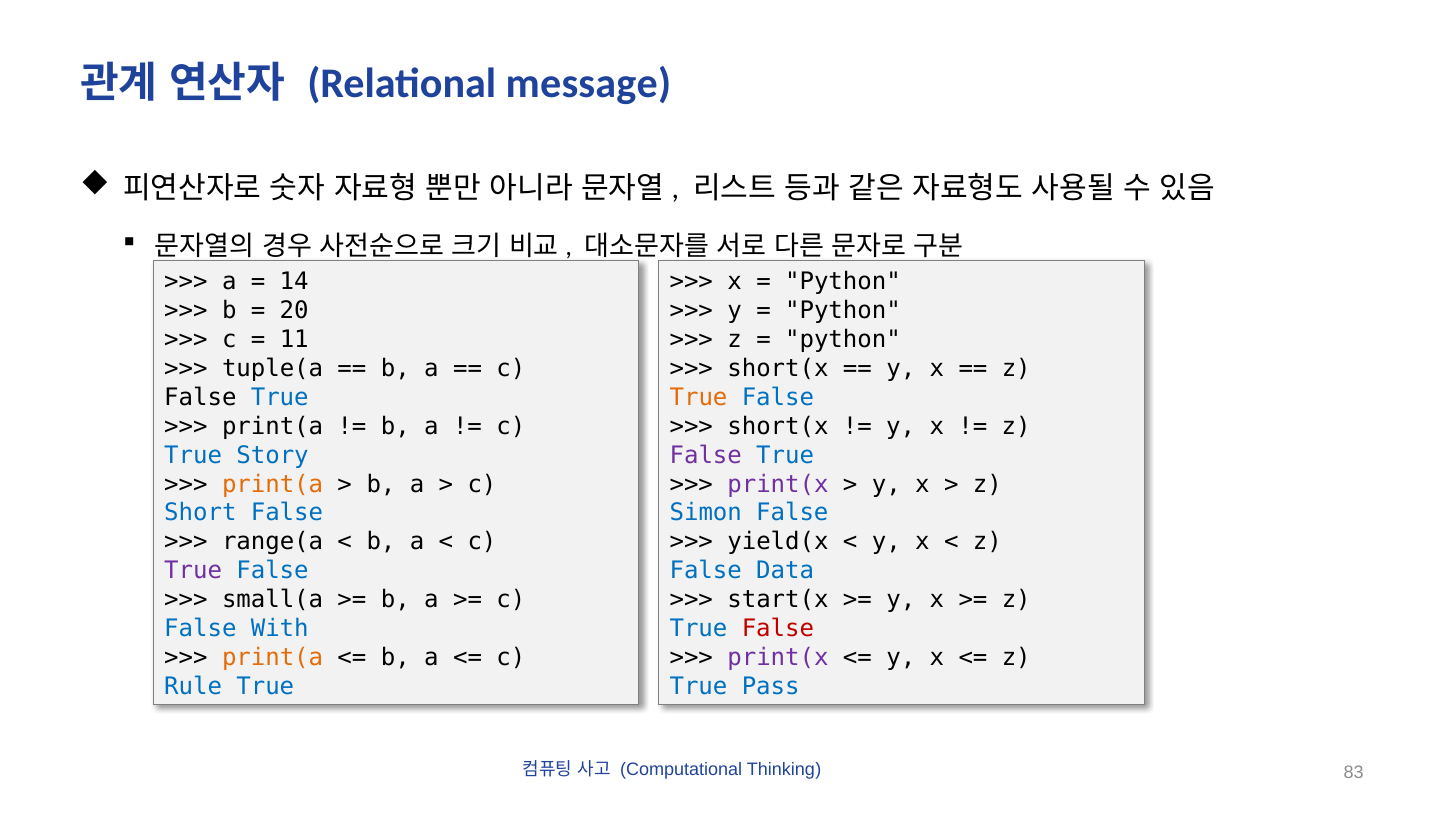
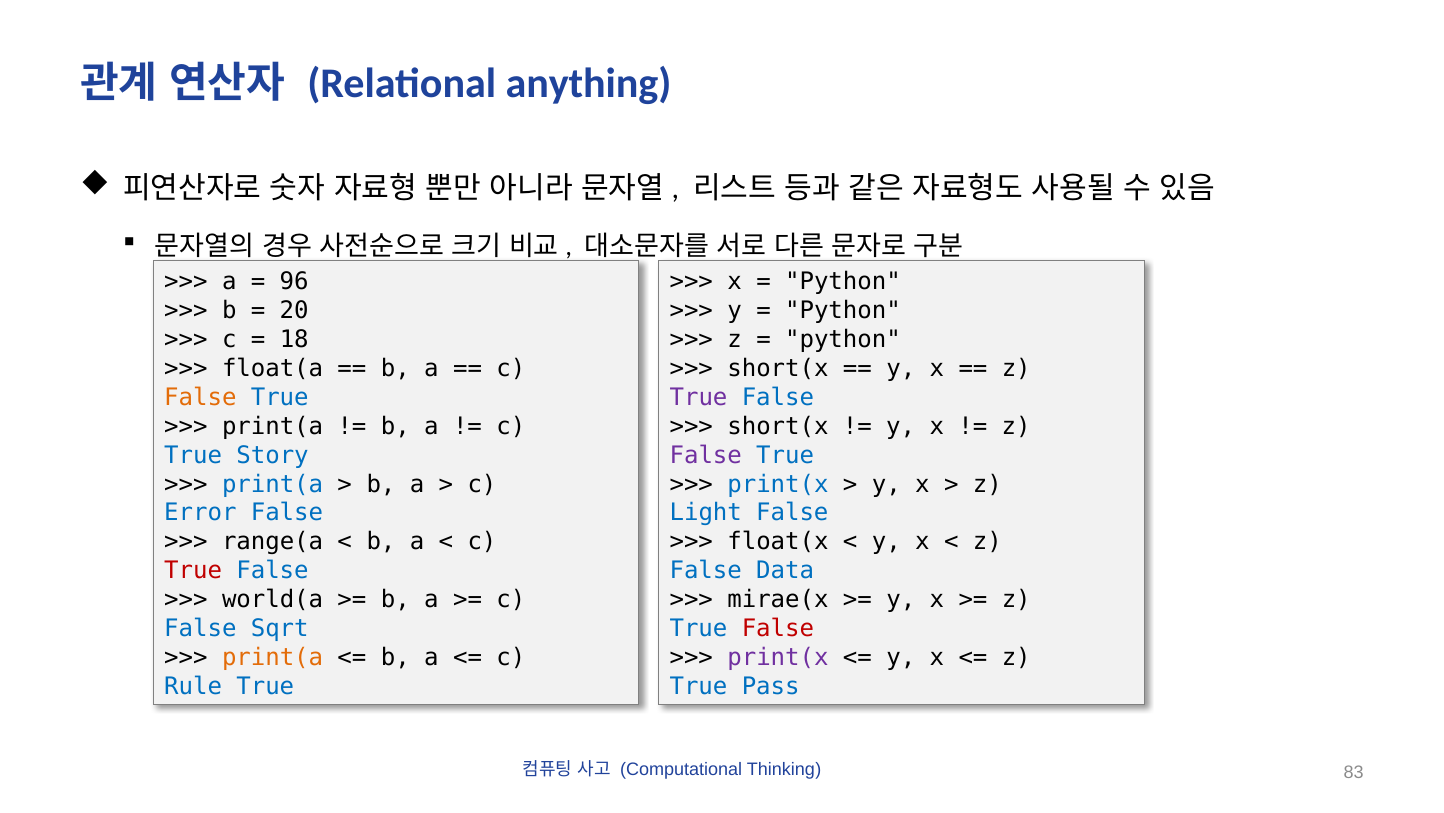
message: message -> anything
14: 14 -> 96
11: 11 -> 18
tuple(a: tuple(a -> float(a
False at (200, 397) colour: black -> orange
True at (699, 397) colour: orange -> purple
print(a at (273, 484) colour: orange -> blue
print(x at (778, 484) colour: purple -> blue
Short: Short -> Error
Simon: Simon -> Light
yield(x: yield(x -> float(x
True at (193, 570) colour: purple -> red
small(a: small(a -> world(a
start(x: start(x -> mirae(x
With: With -> Sqrt
